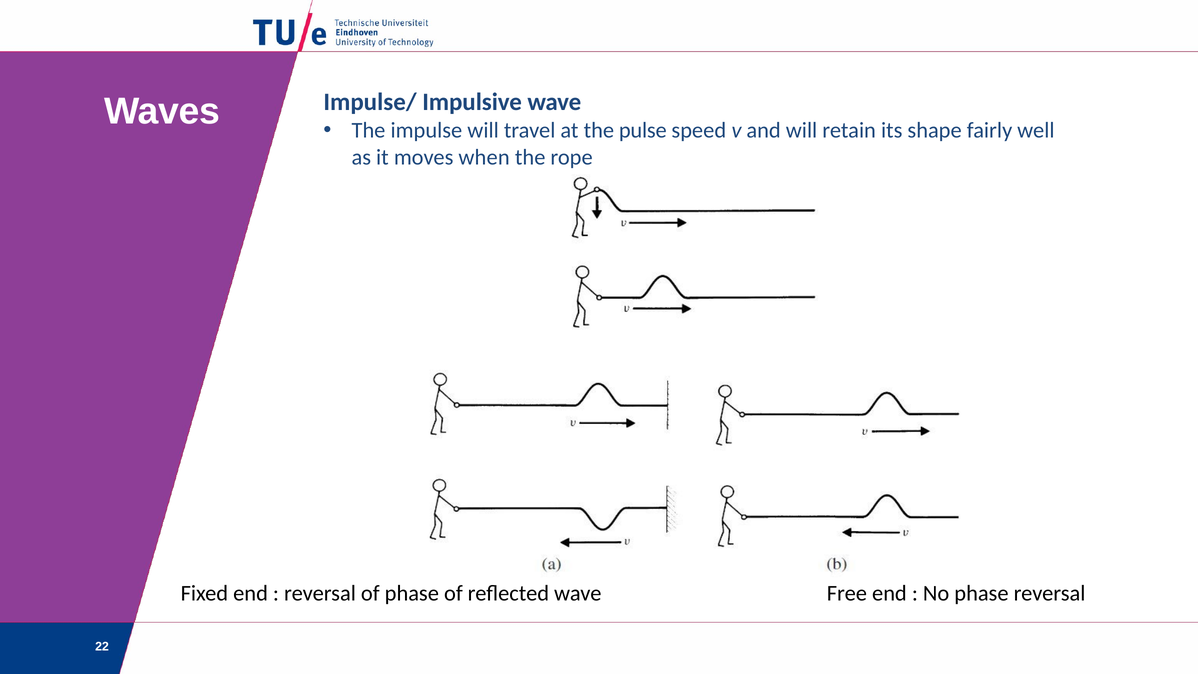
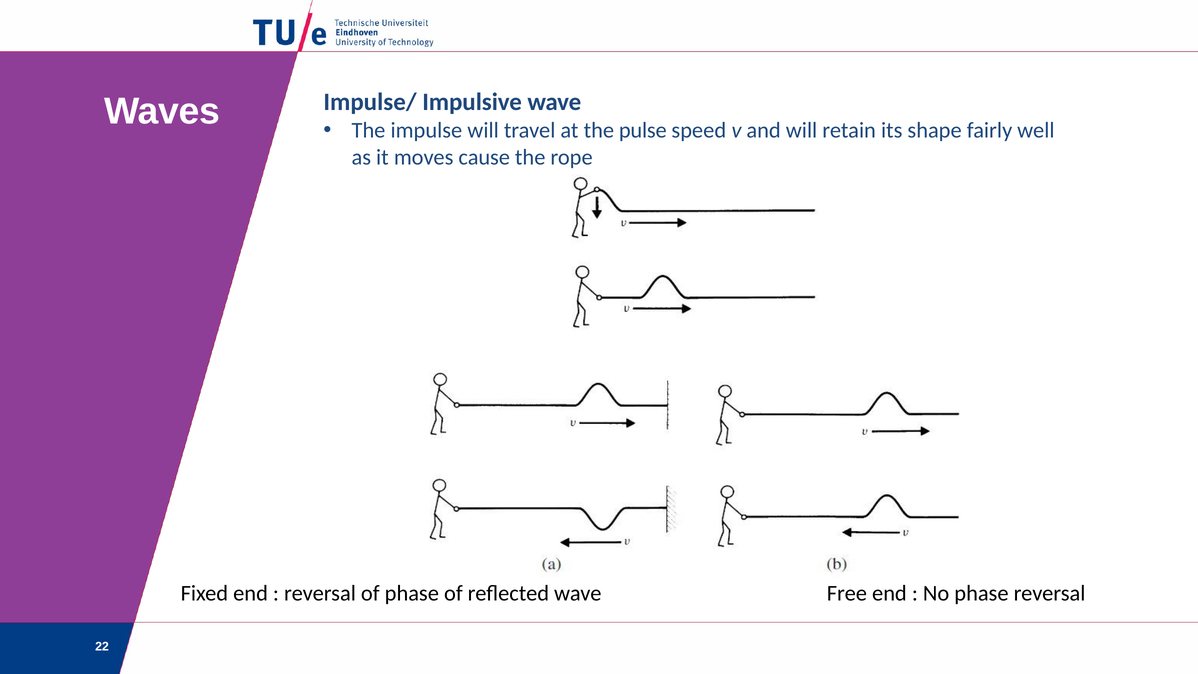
when: when -> cause
